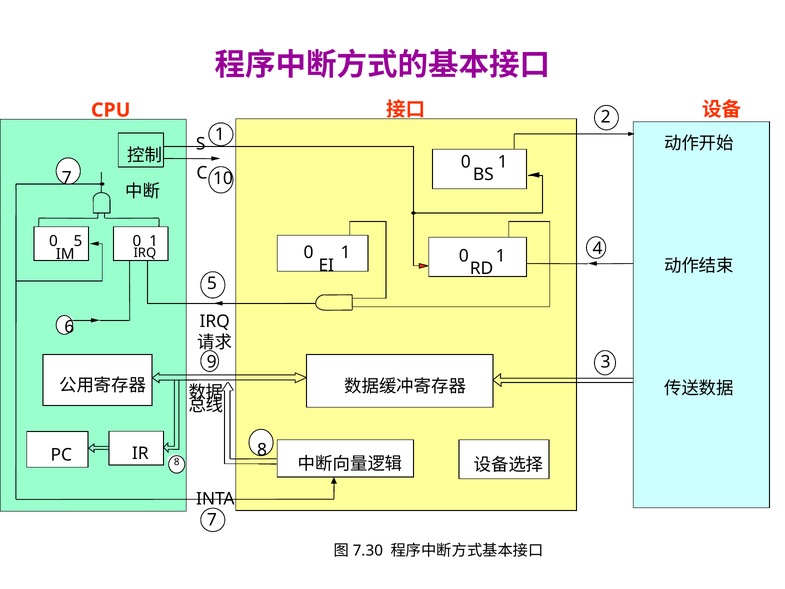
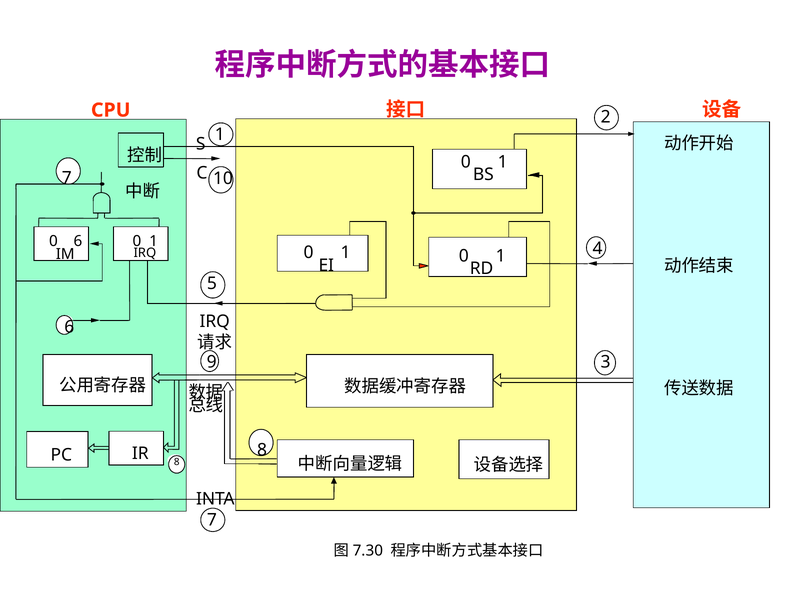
0 5: 5 -> 6
